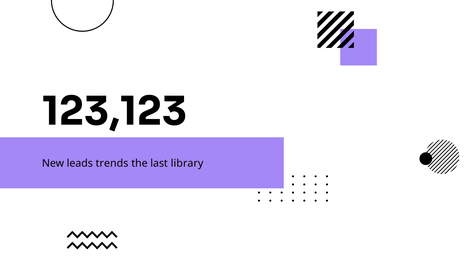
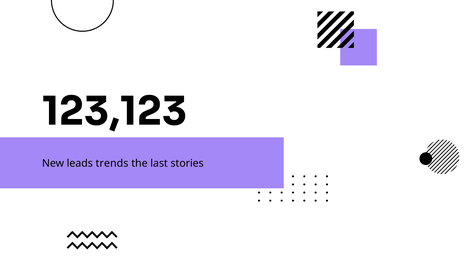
library: library -> stories
